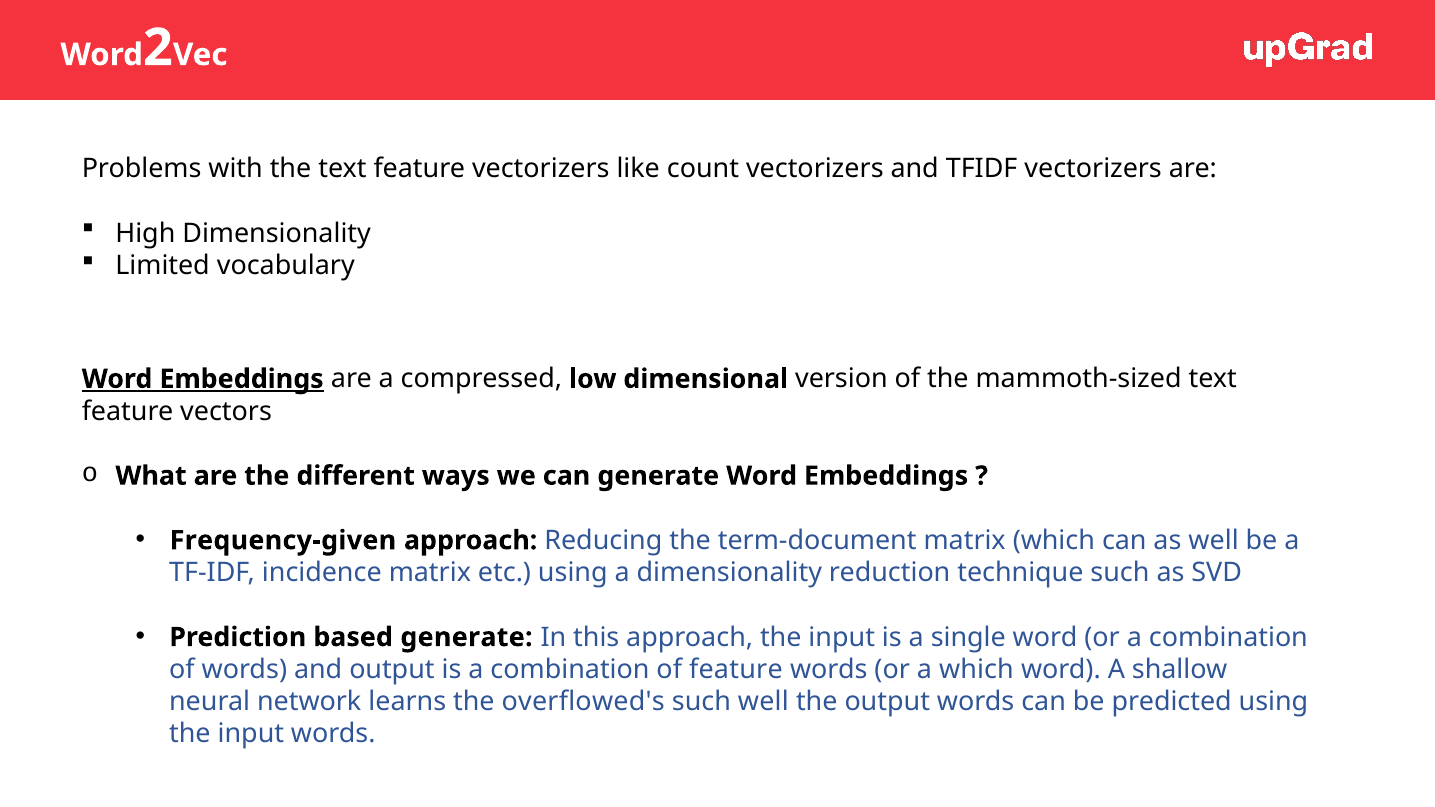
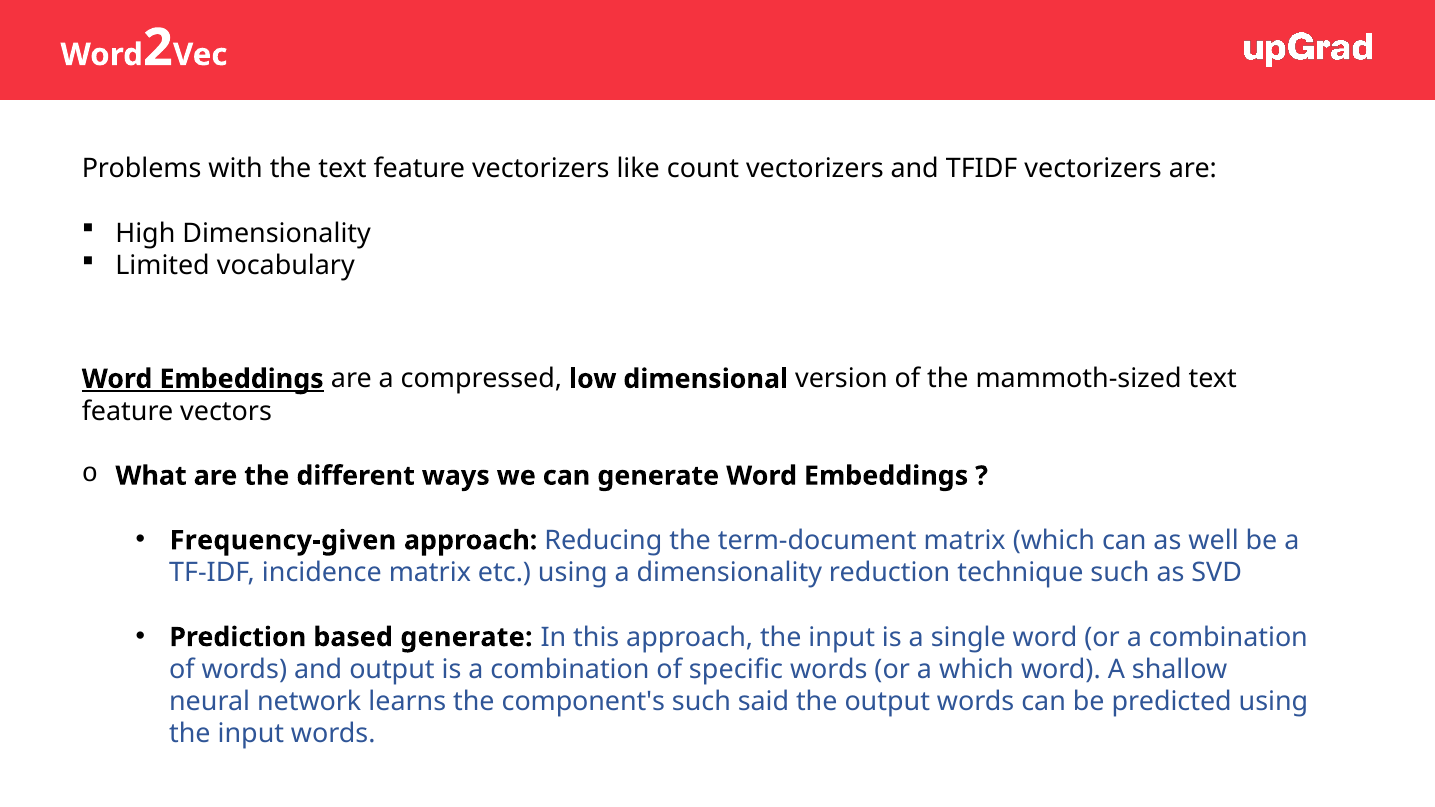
of feature: feature -> specific
overflowed's: overflowed's -> component's
such well: well -> said
